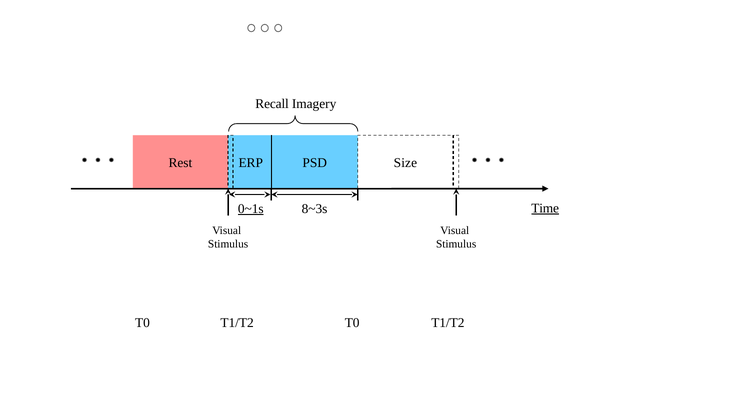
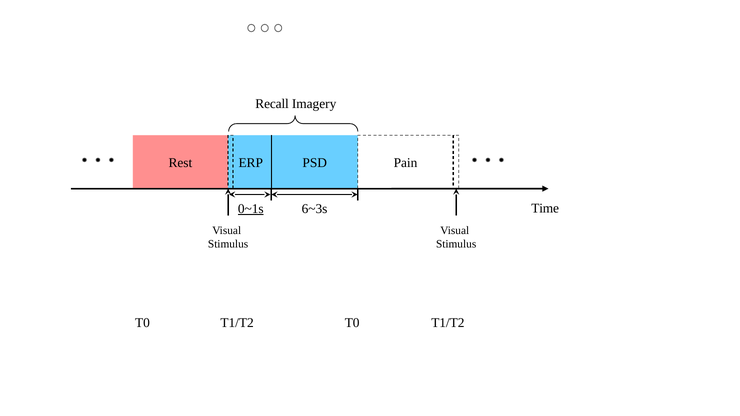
Size: Size -> Pain
Time underline: present -> none
8~3s: 8~3s -> 6~3s
